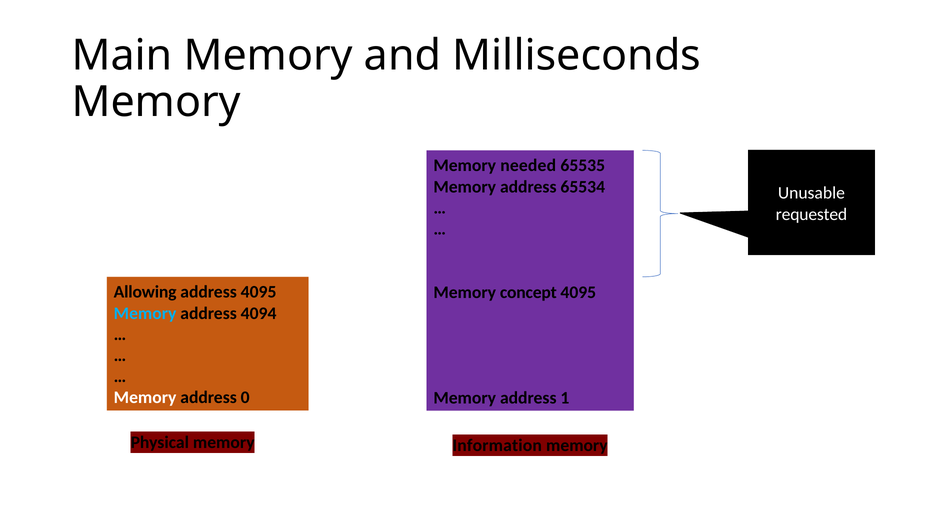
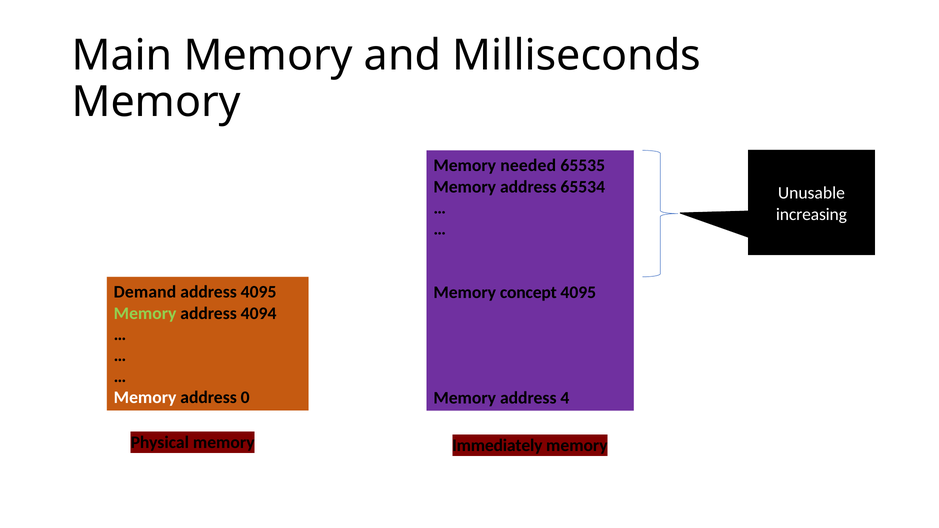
requested: requested -> increasing
Allowing: Allowing -> Demand
Memory at (145, 313) colour: light blue -> light green
1: 1 -> 4
Information: Information -> Immediately
